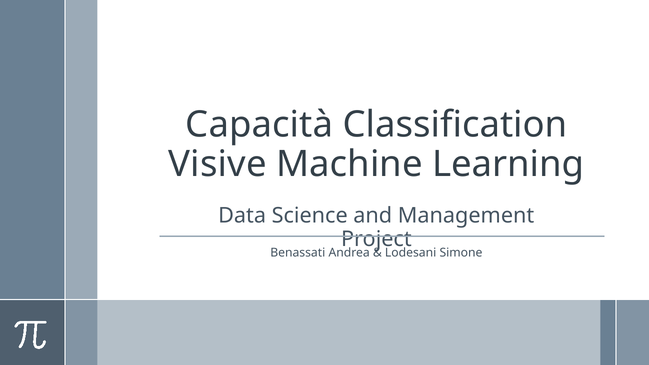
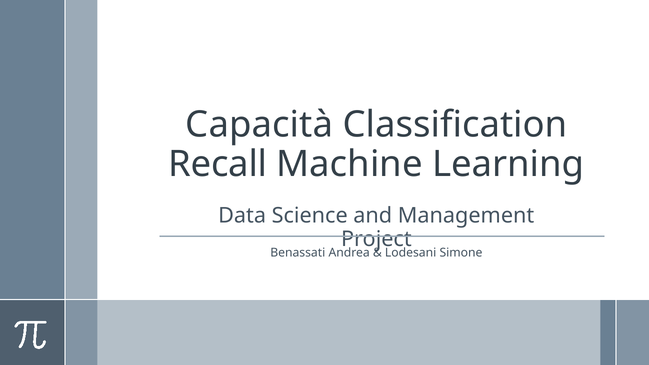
Visive: Visive -> Recall
